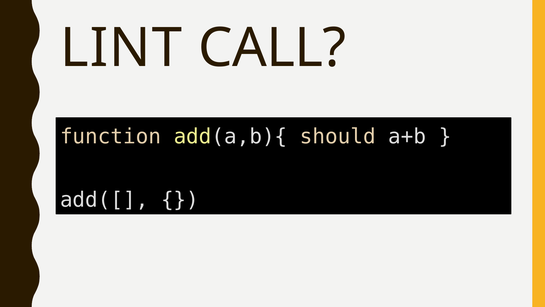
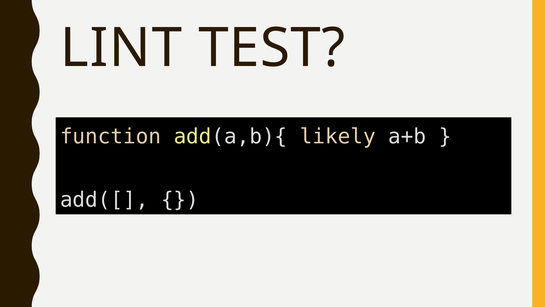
CALL: CALL -> TEST
should: should -> likely
